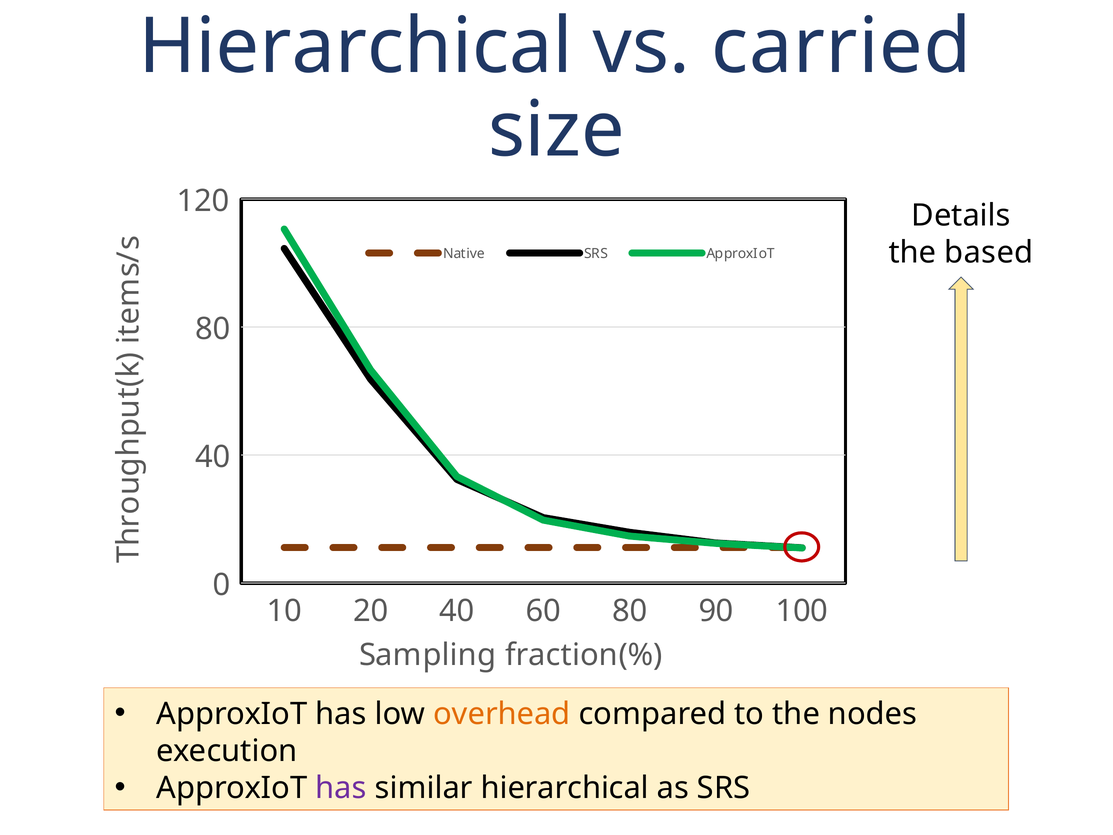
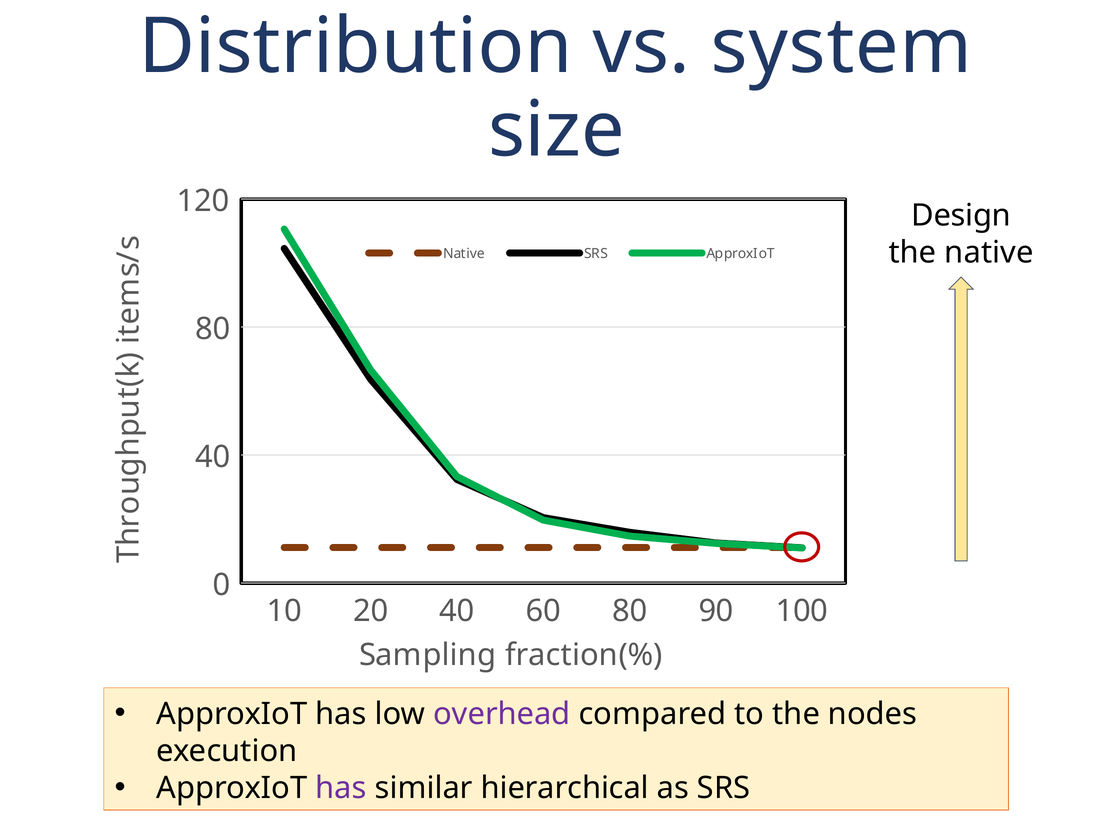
Hierarchical at (356, 47): Hierarchical -> Distribution
carried: carried -> system
Details: Details -> Design
the based: based -> native
overhead colour: orange -> purple
